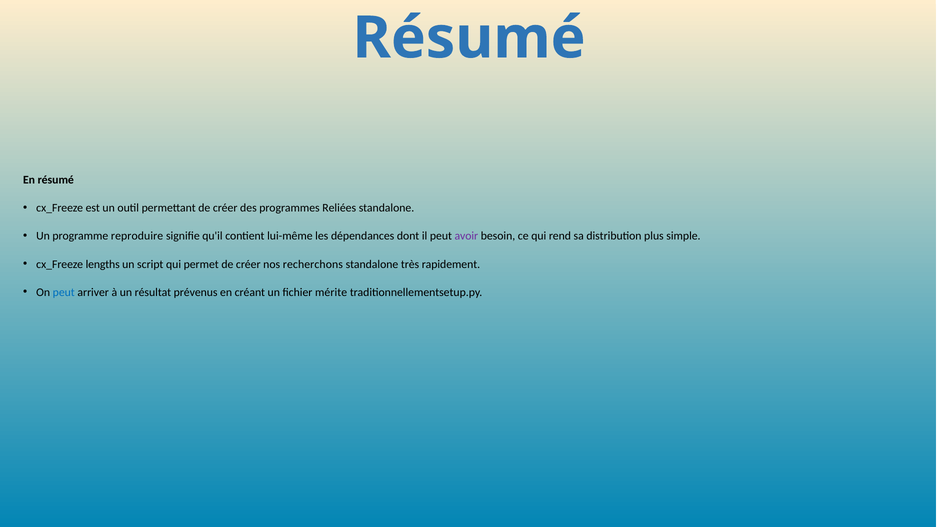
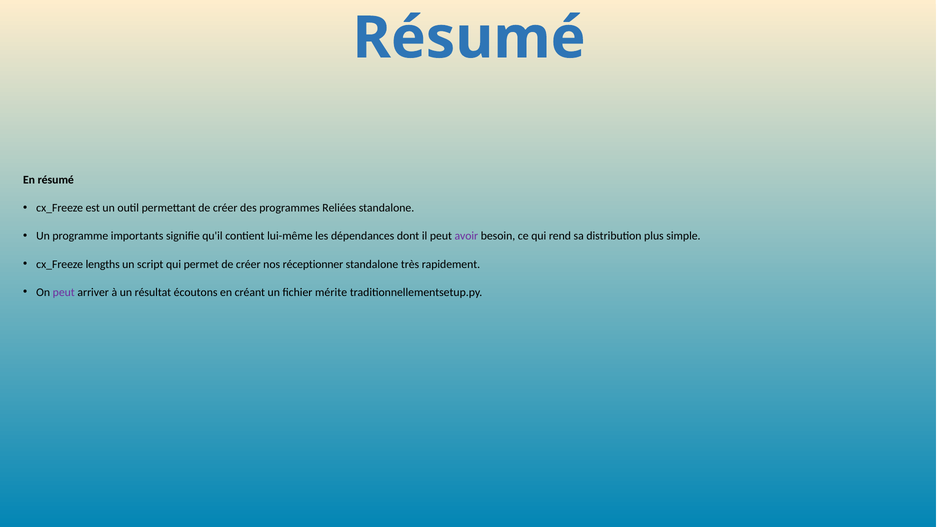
reproduire: reproduire -> importants
recherchons: recherchons -> réceptionner
peut at (64, 293) colour: blue -> purple
prévenus: prévenus -> écoutons
